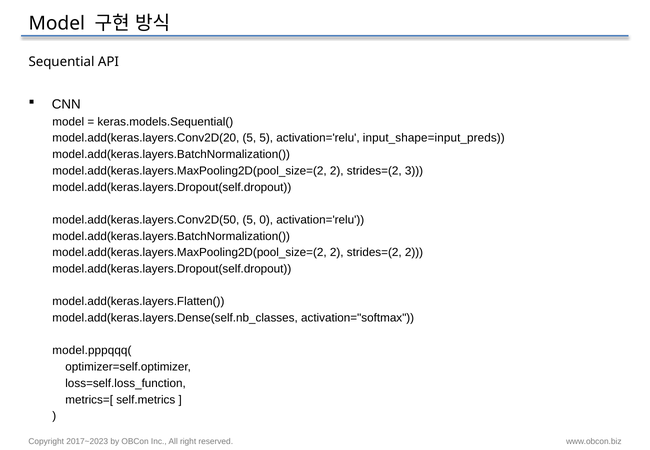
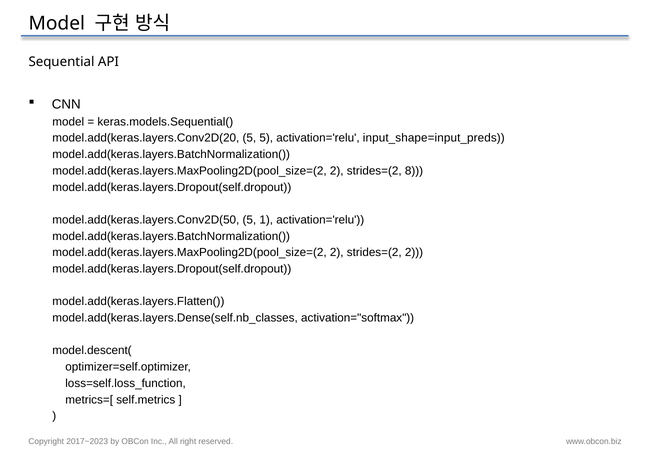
3: 3 -> 8
0: 0 -> 1
model.pppqqq(: model.pppqqq( -> model.descent(
